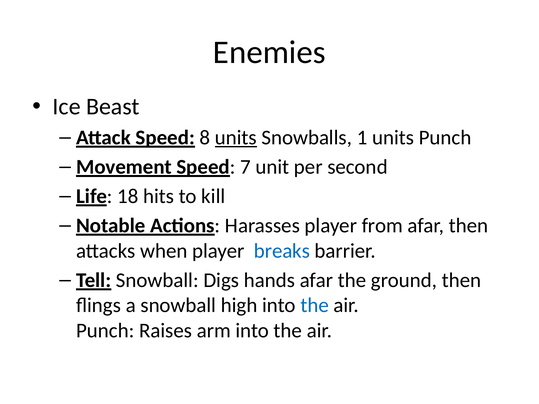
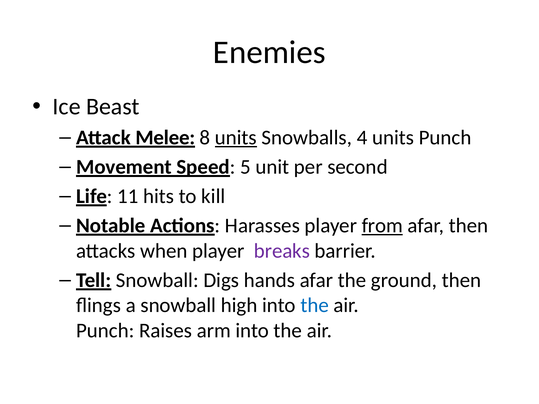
Attack Speed: Speed -> Melee
1: 1 -> 4
7: 7 -> 5
18: 18 -> 11
from underline: none -> present
breaks colour: blue -> purple
